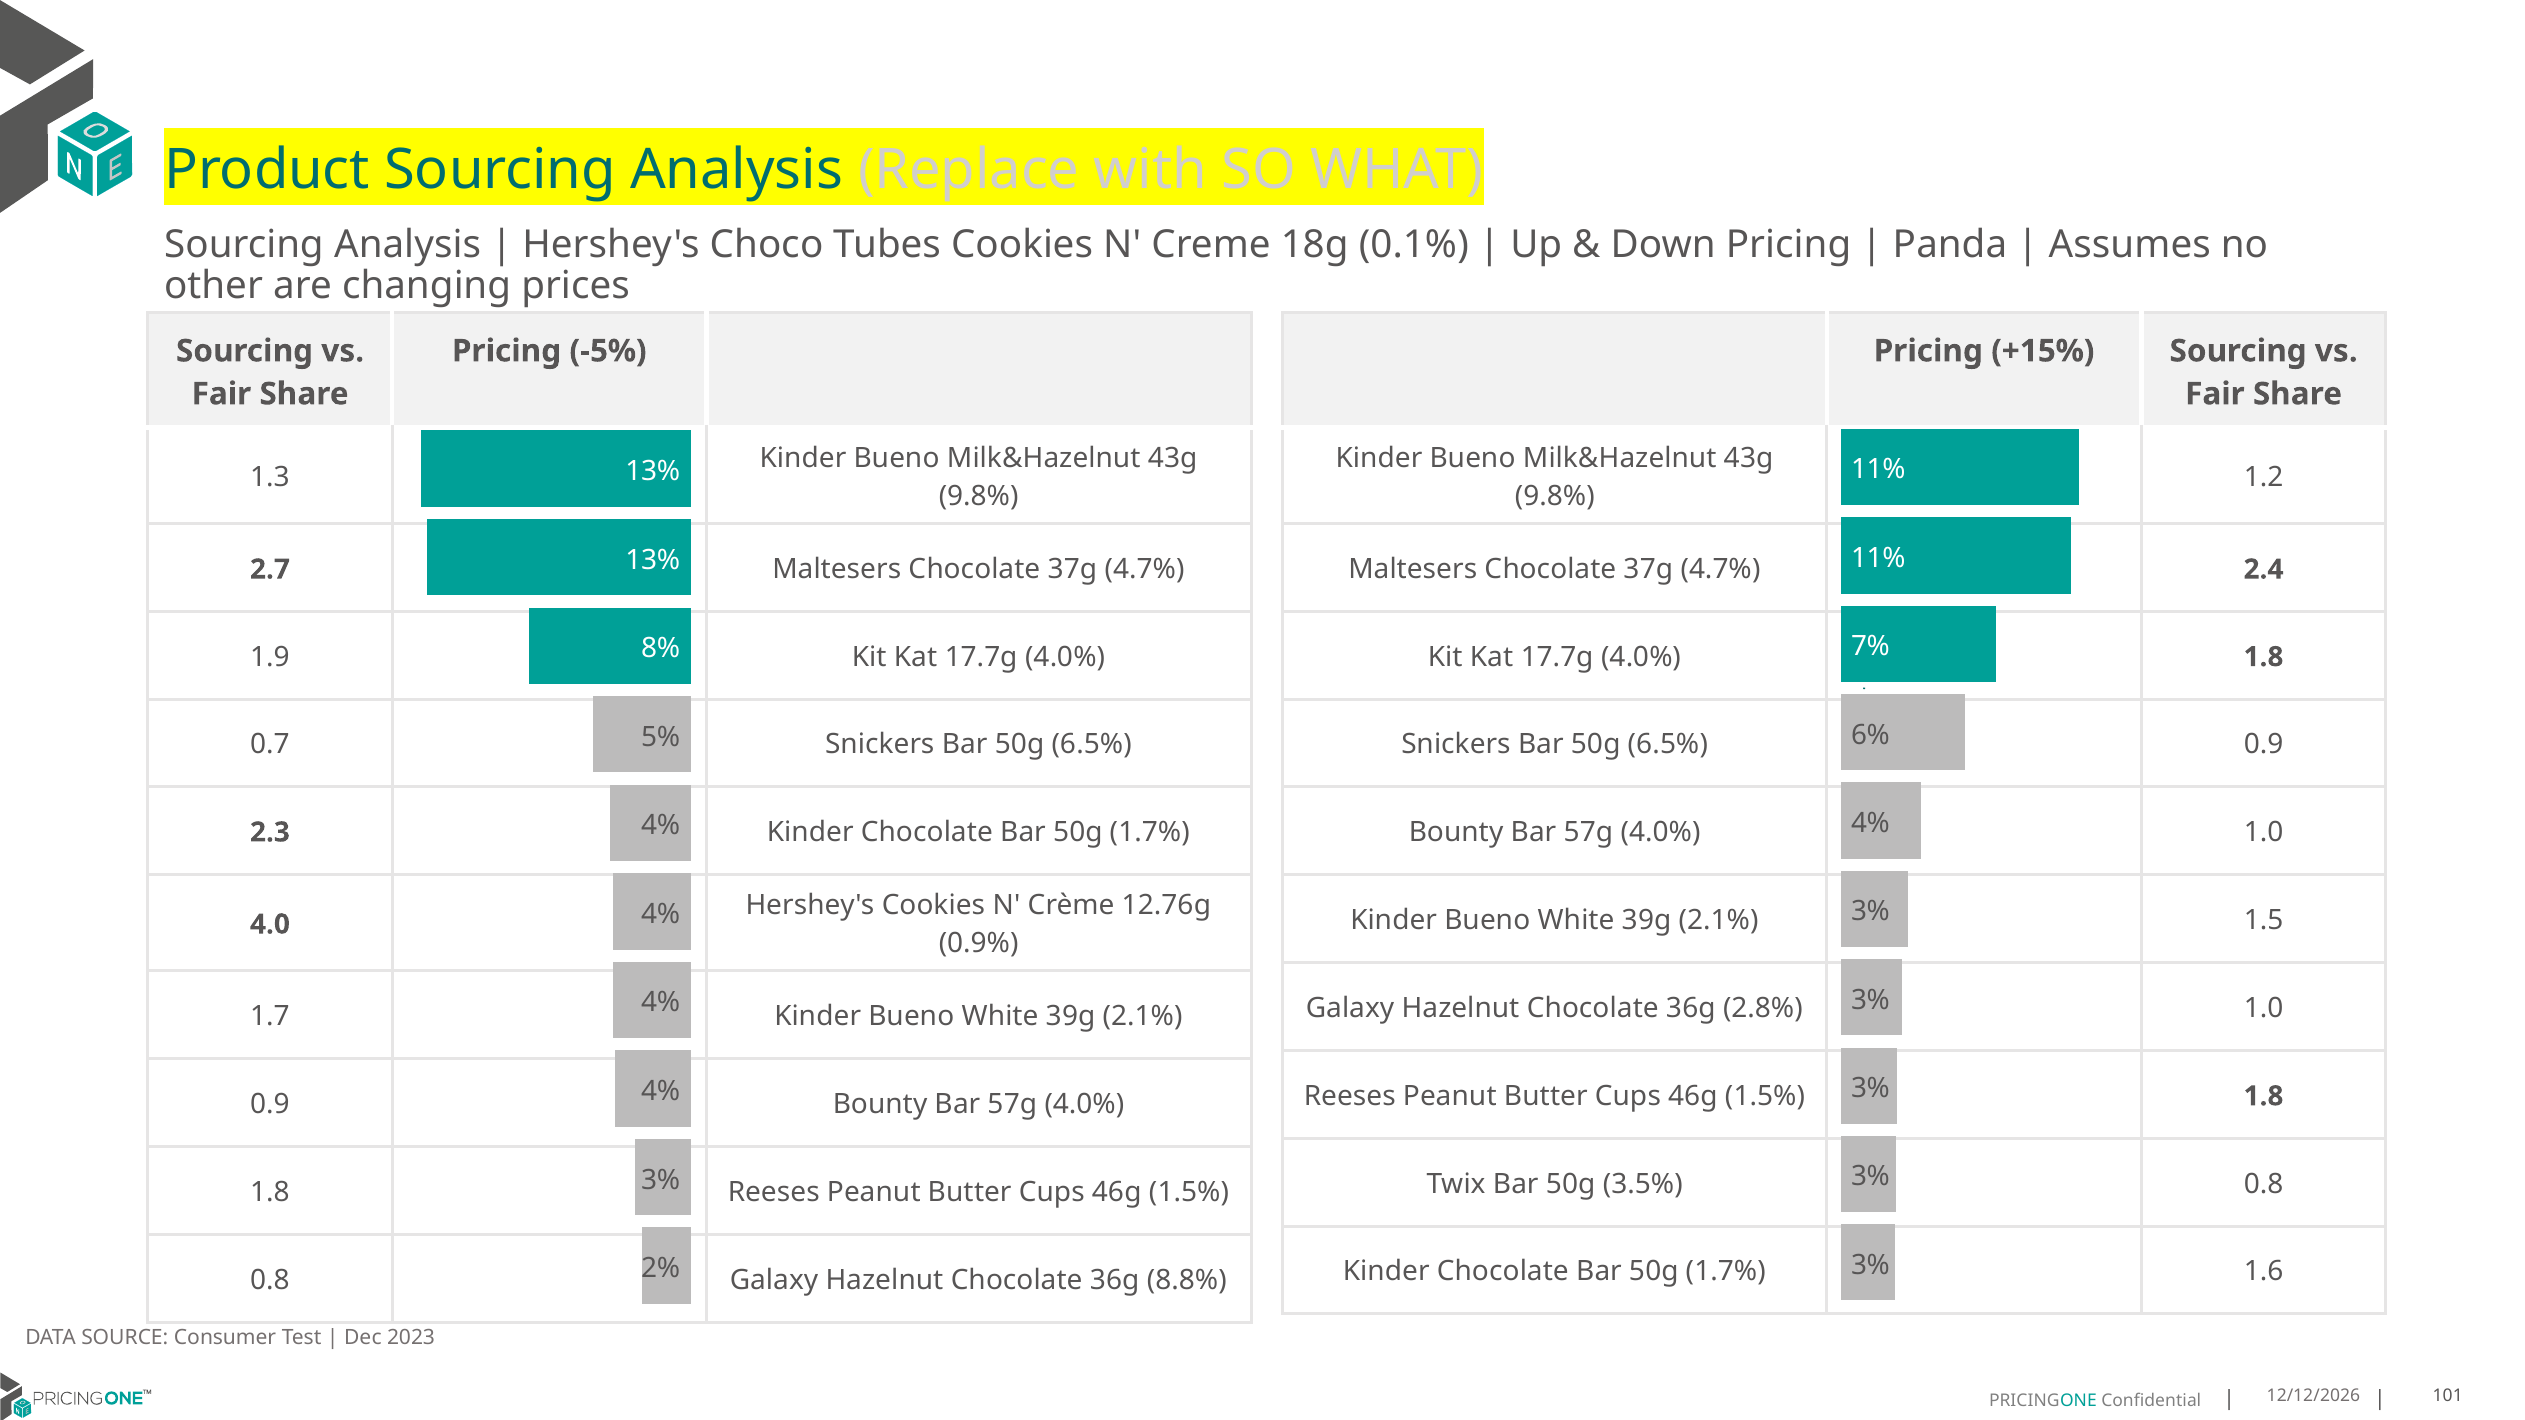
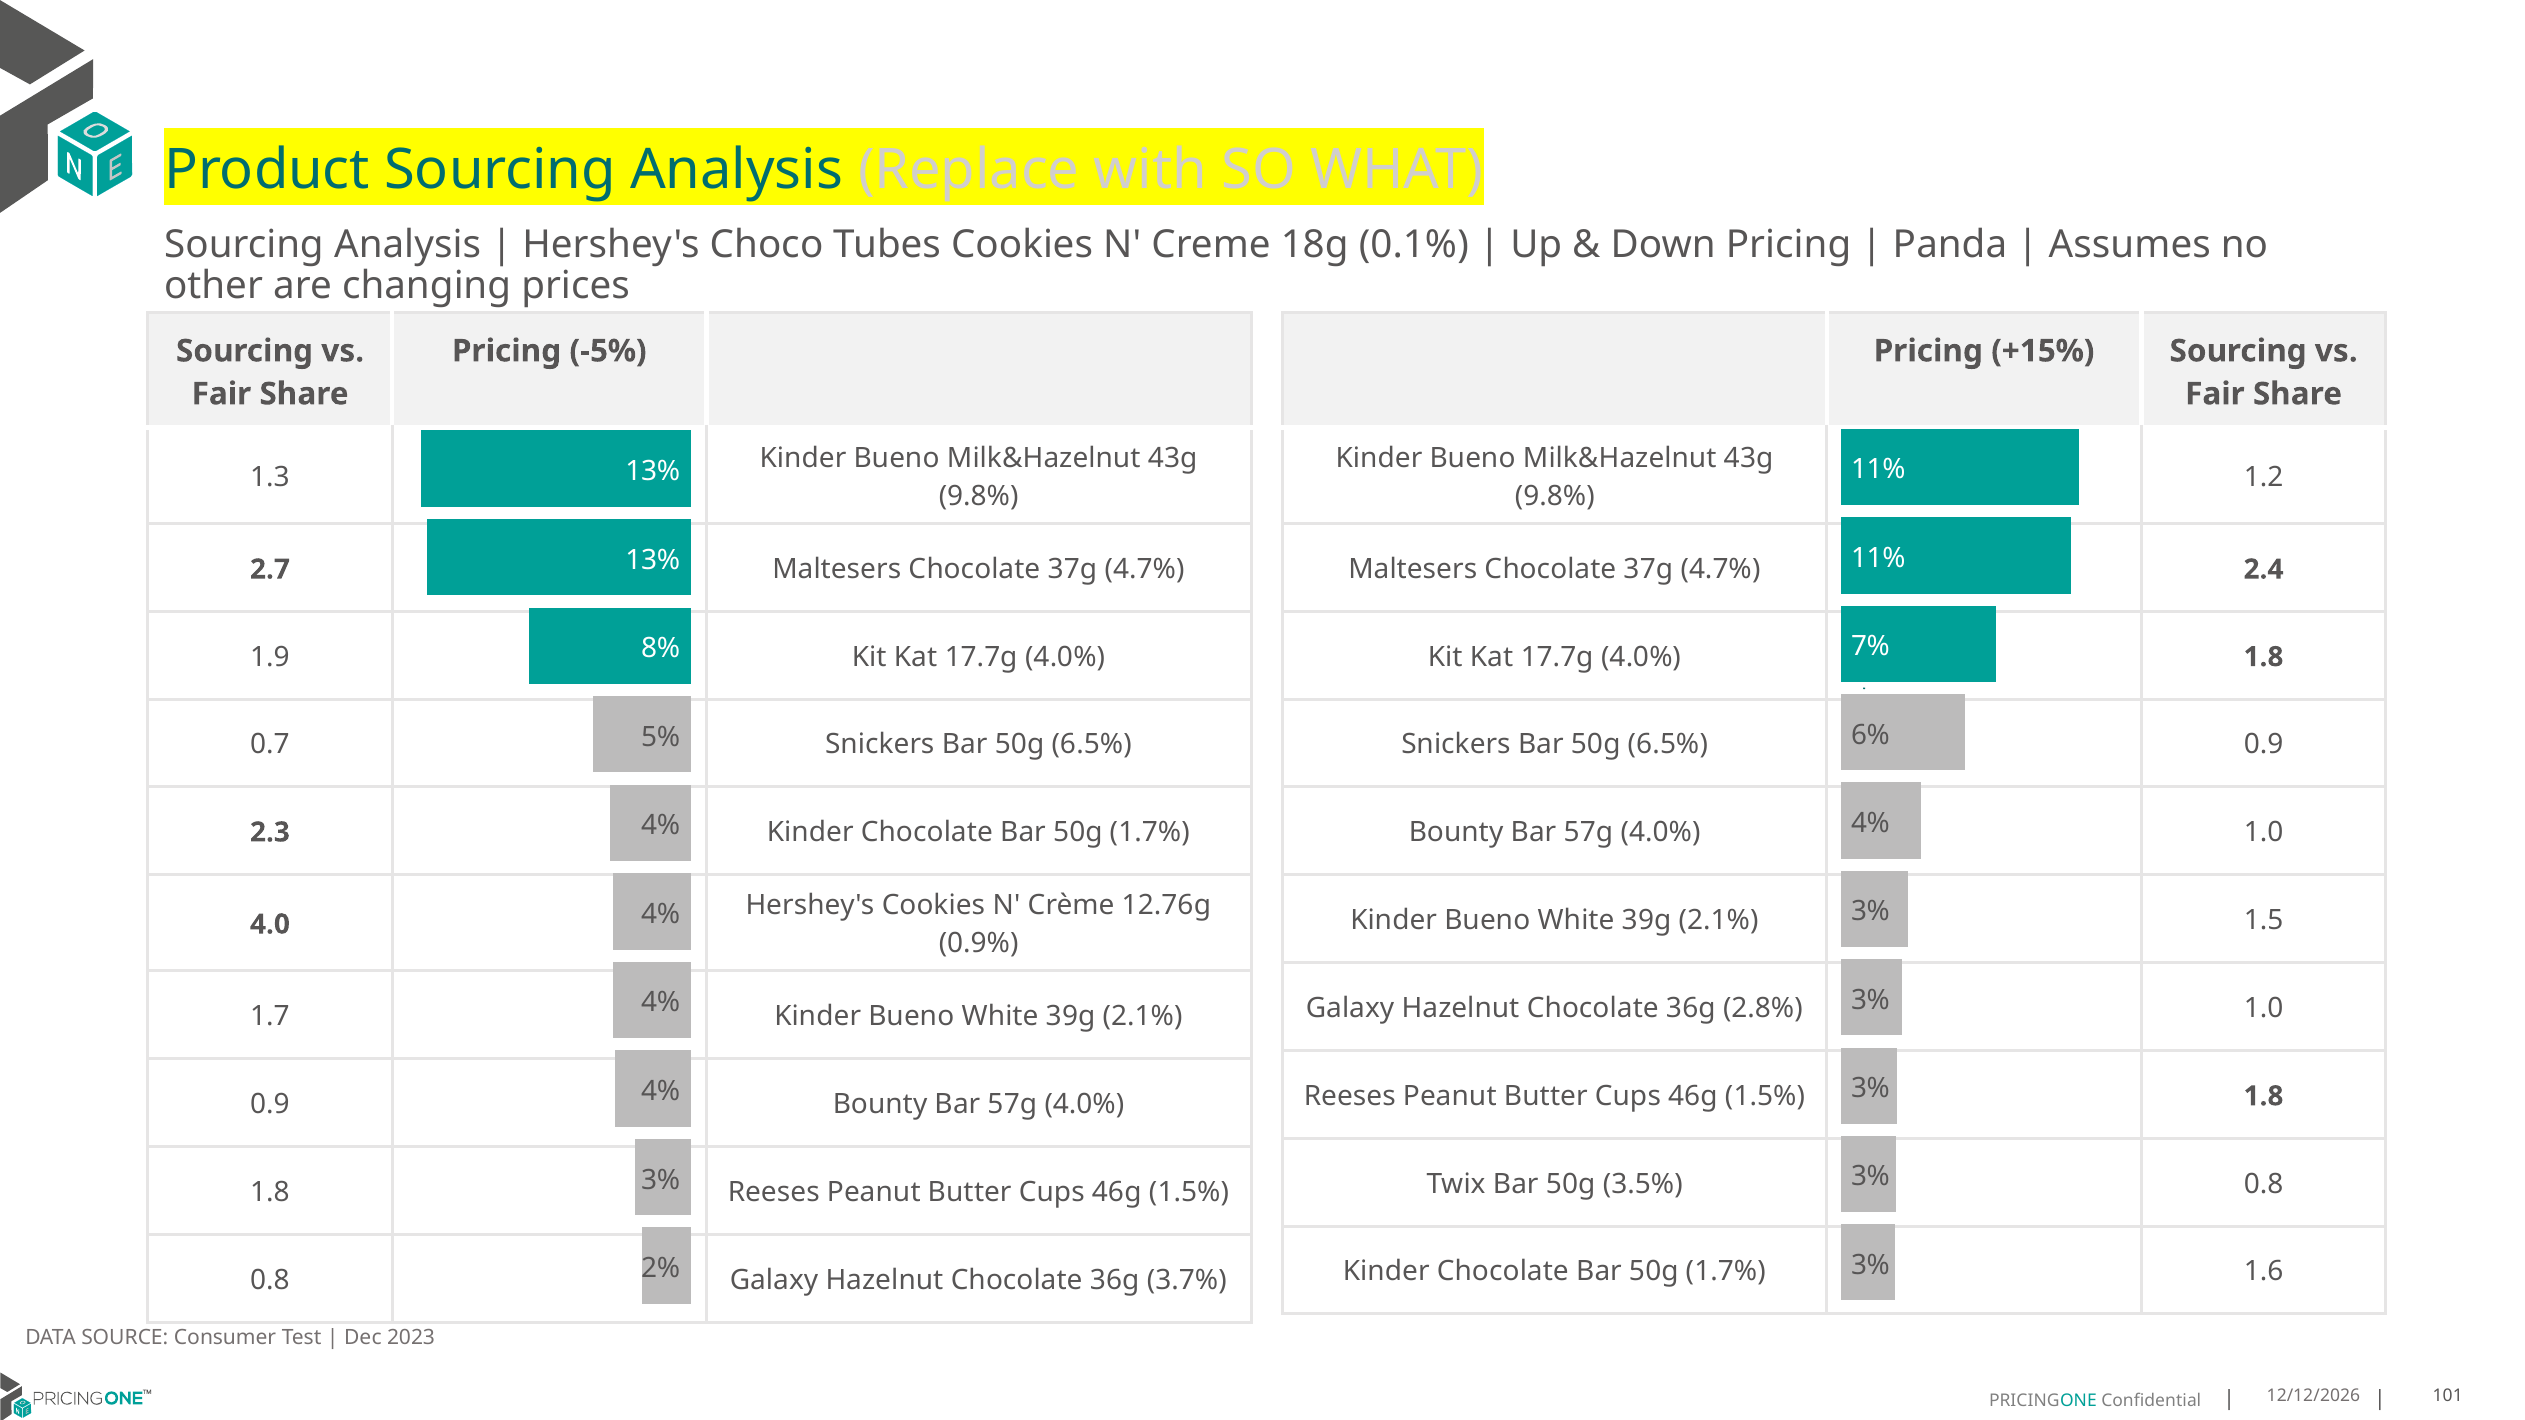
8.8%: 8.8% -> 3.7%
